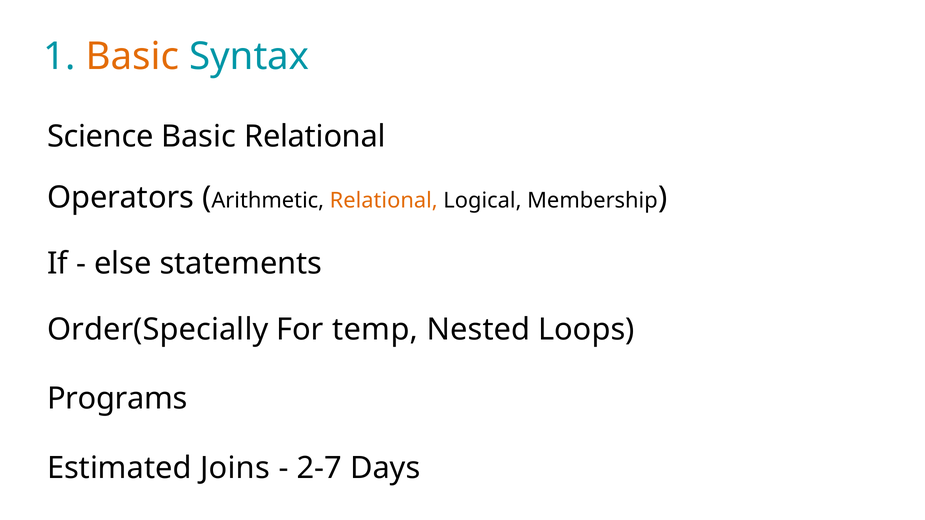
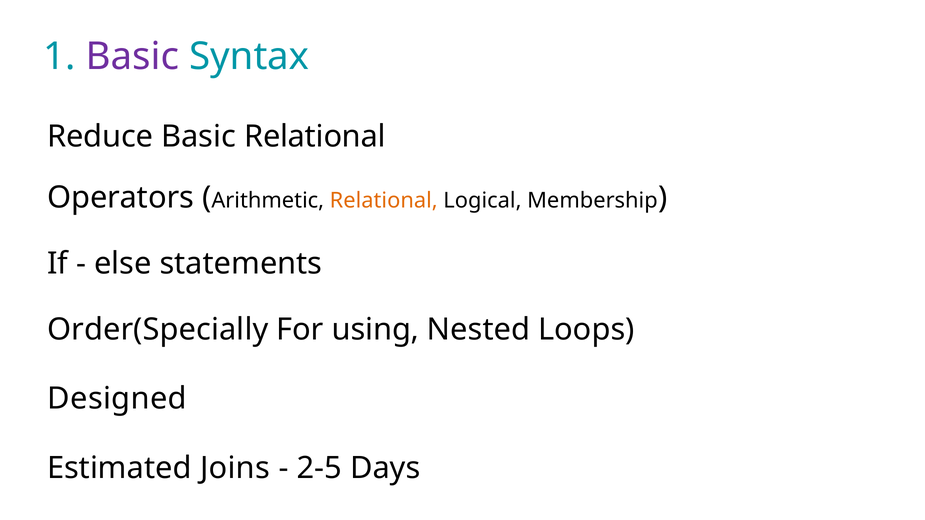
Basic at (132, 56) colour: orange -> purple
Science: Science -> Reduce
temp: temp -> using
Programs: Programs -> Designed
2-7: 2-7 -> 2-5
